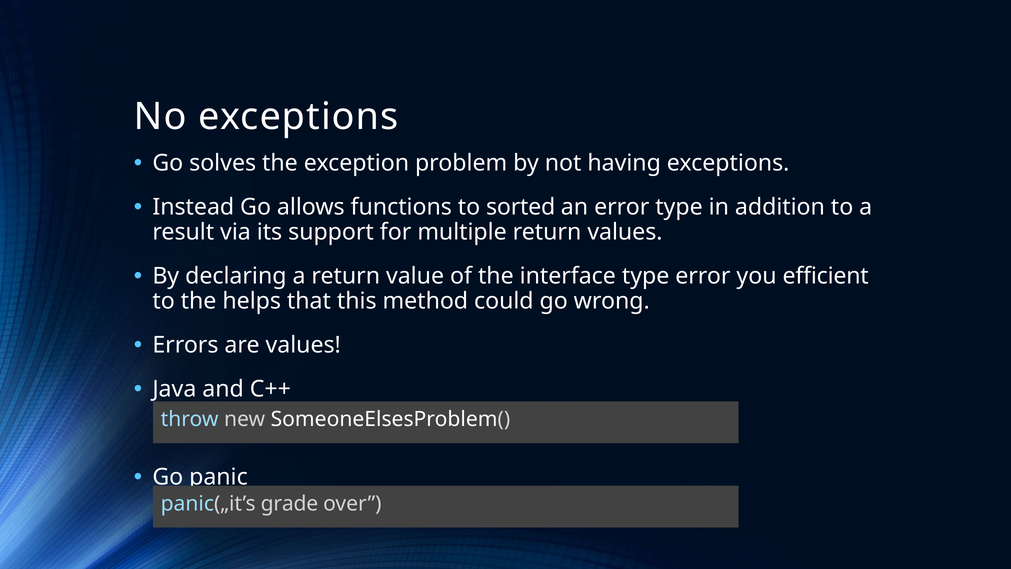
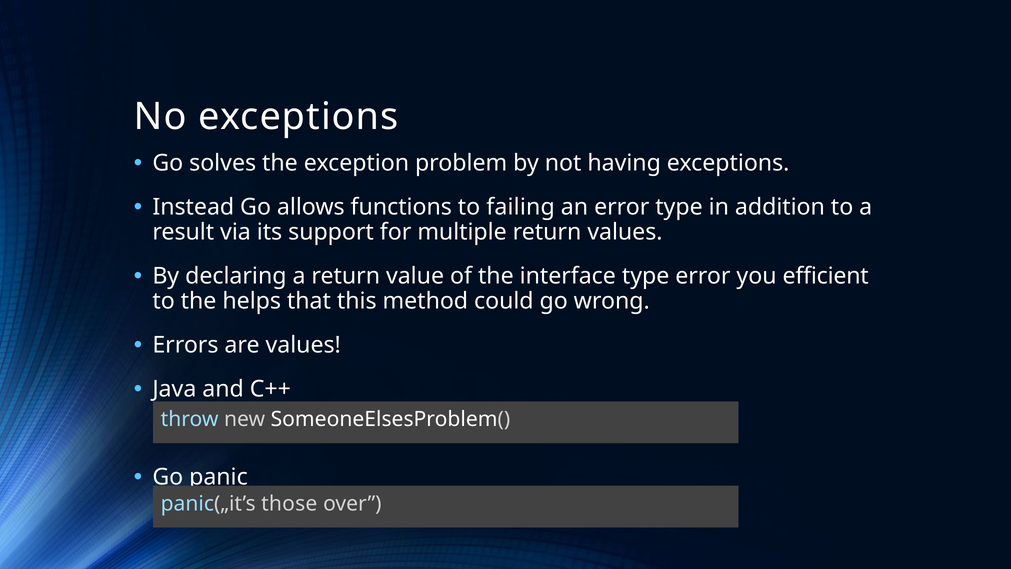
sorted: sorted -> failing
grade: grade -> those
